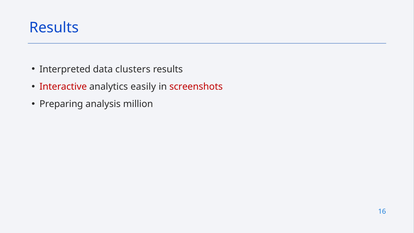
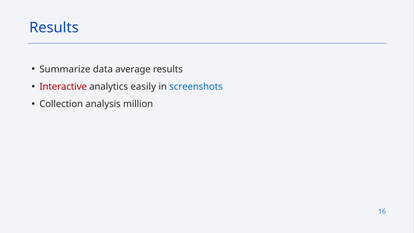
Interpreted: Interpreted -> Summarize
clusters: clusters -> average
screenshots colour: red -> blue
Preparing: Preparing -> Collection
